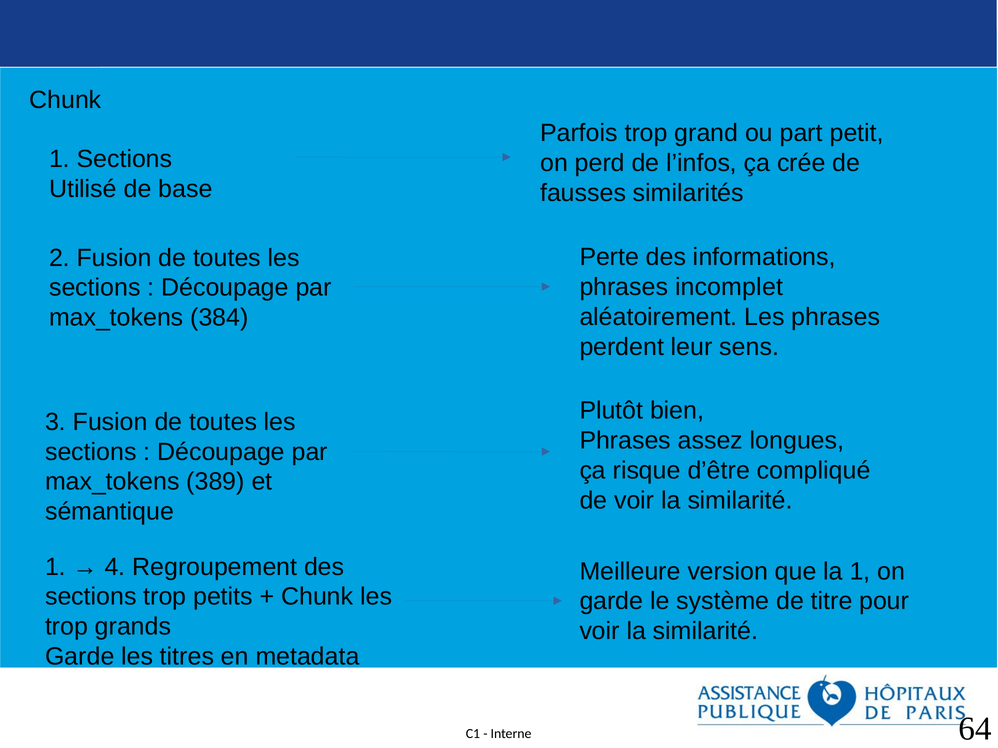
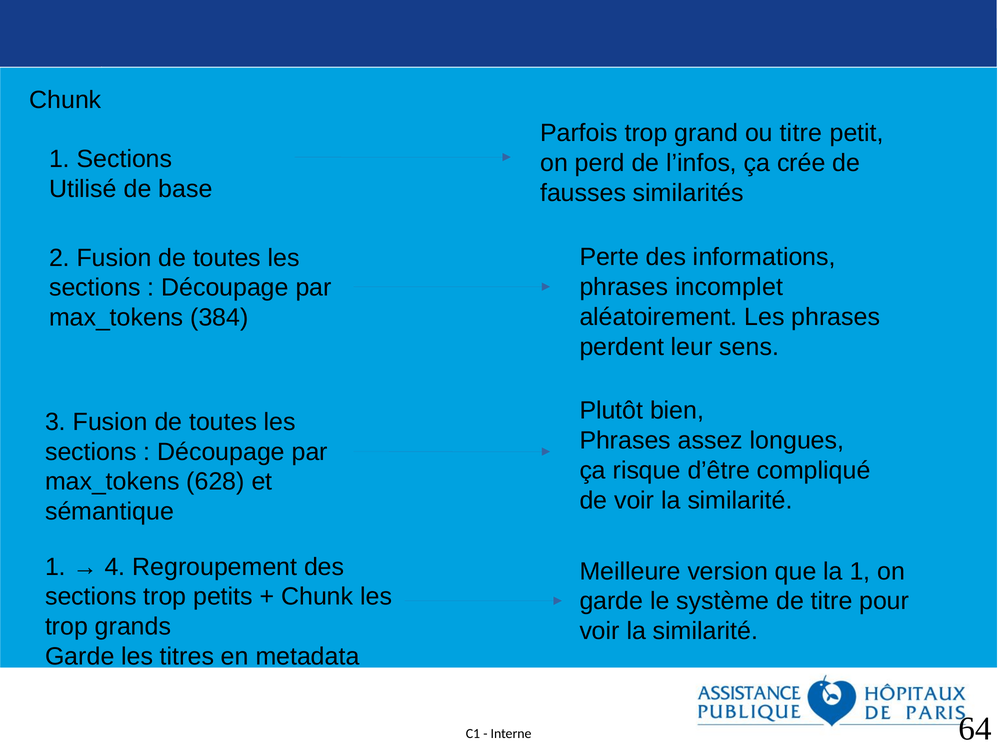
ou part: part -> titre
389: 389 -> 628
